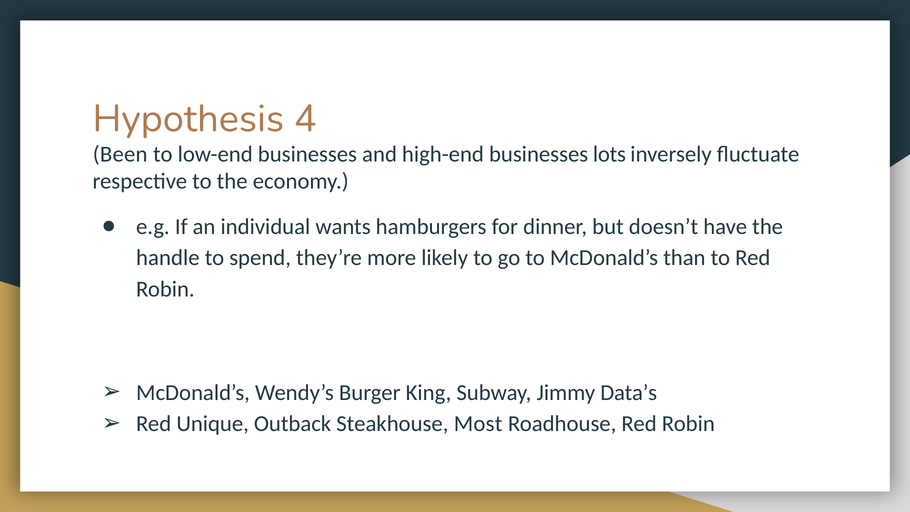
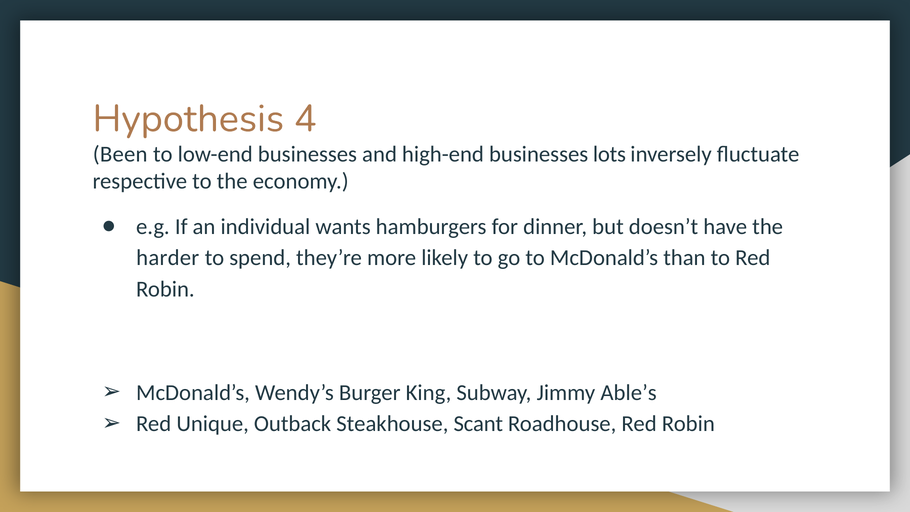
handle: handle -> harder
Data’s: Data’s -> Able’s
Most: Most -> Scant
